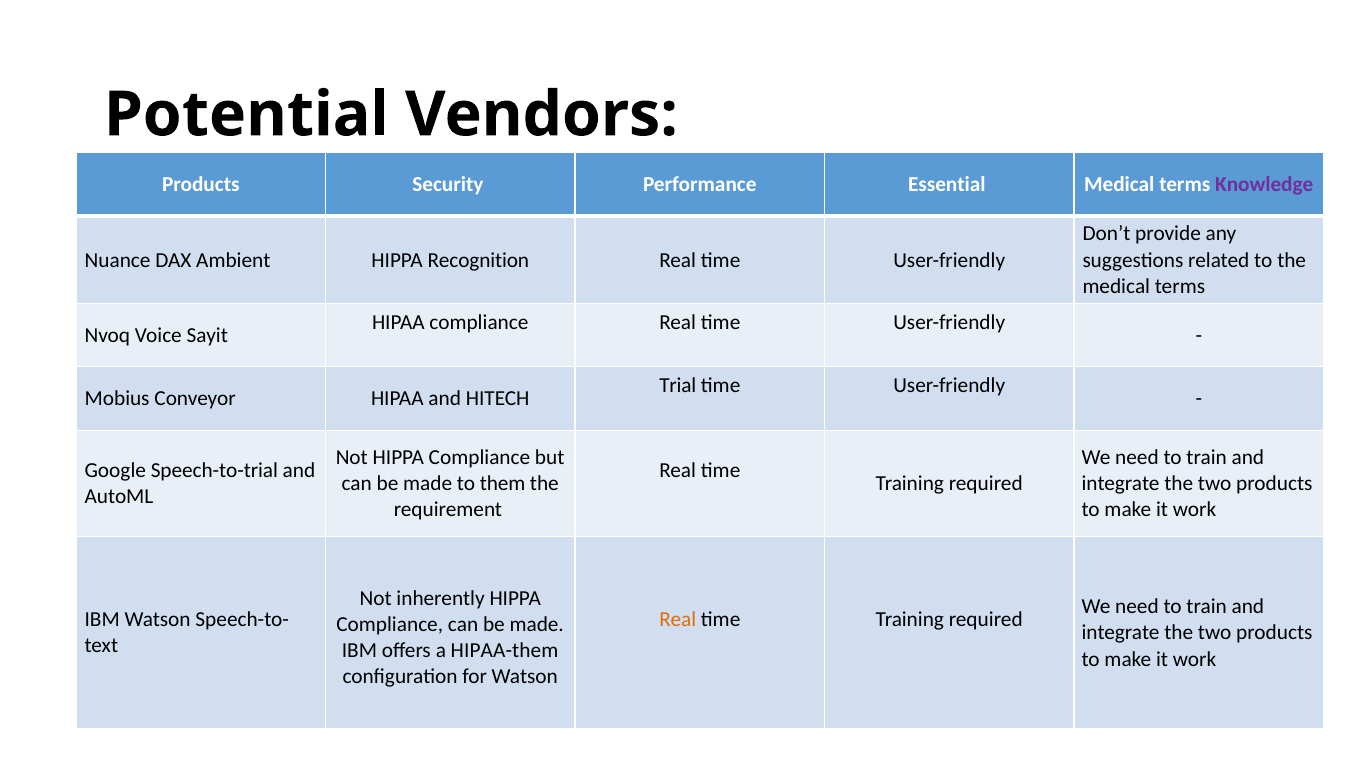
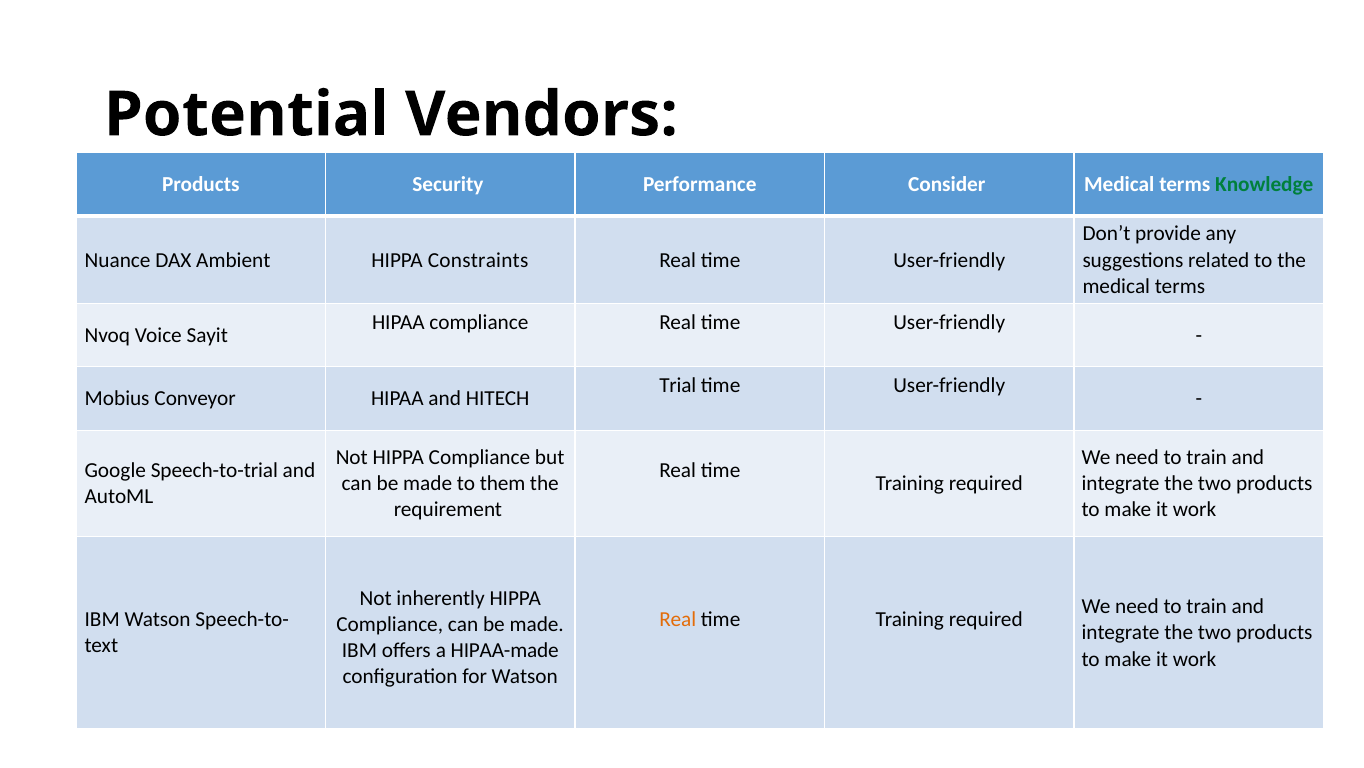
Essential: Essential -> Consider
Knowledge colour: purple -> green
Recognition: Recognition -> Constraints
HIPAA-them: HIPAA-them -> HIPAA-made
